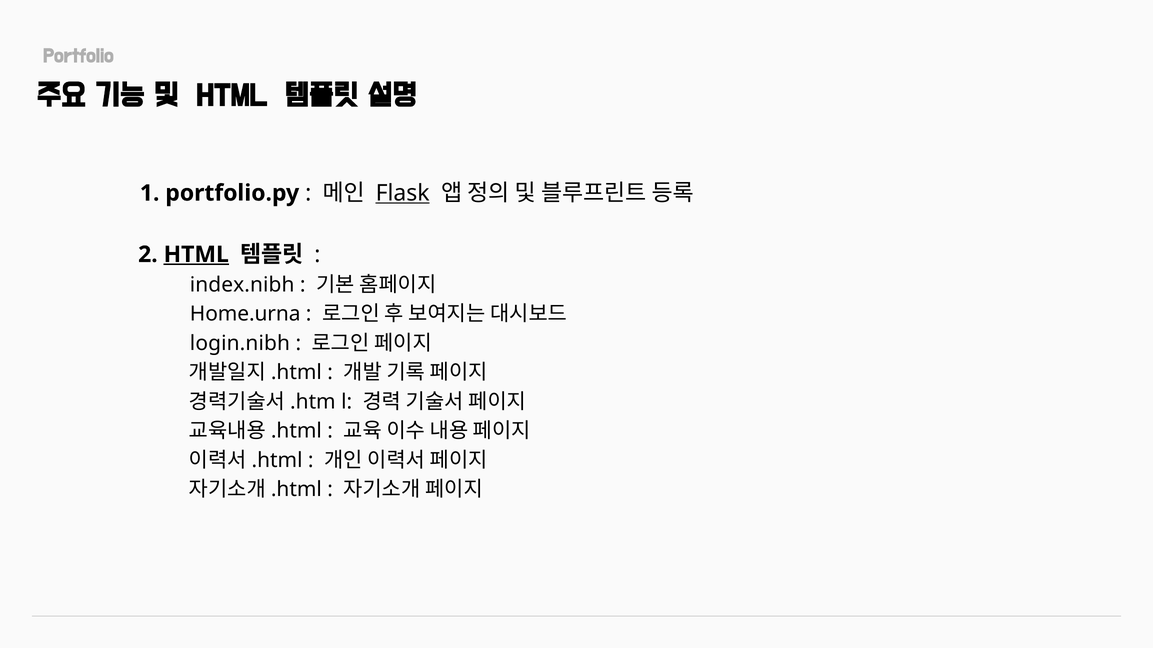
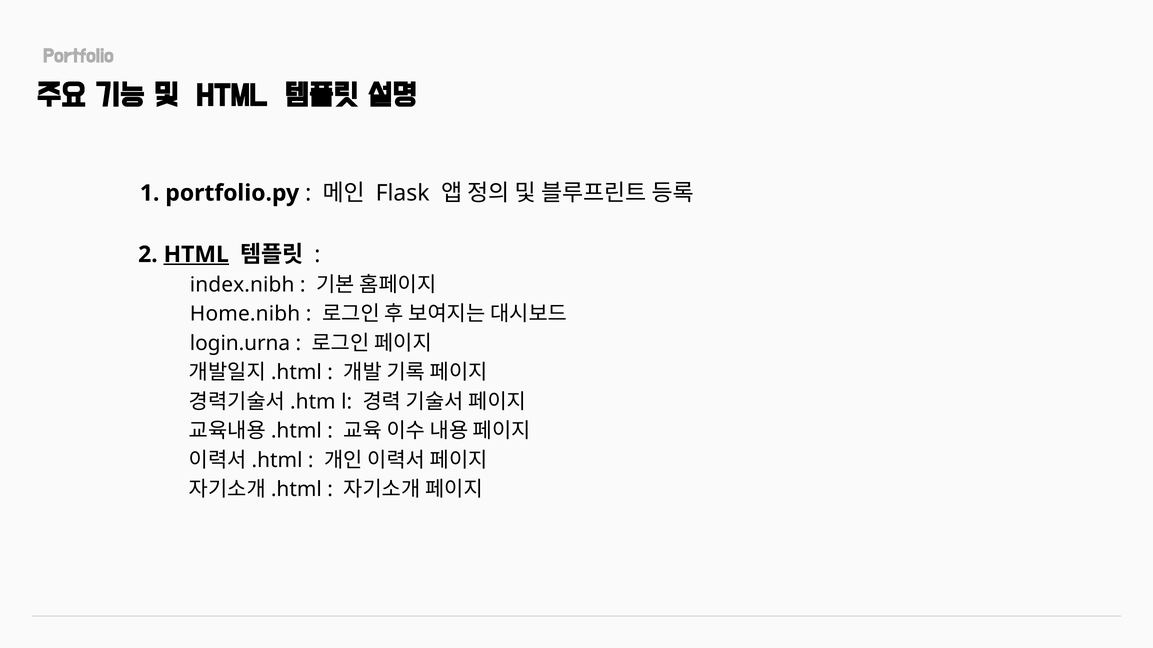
Flask underline: present -> none
Home.urna: Home.urna -> Home.nibh
login.nibh: login.nibh -> login.urna
